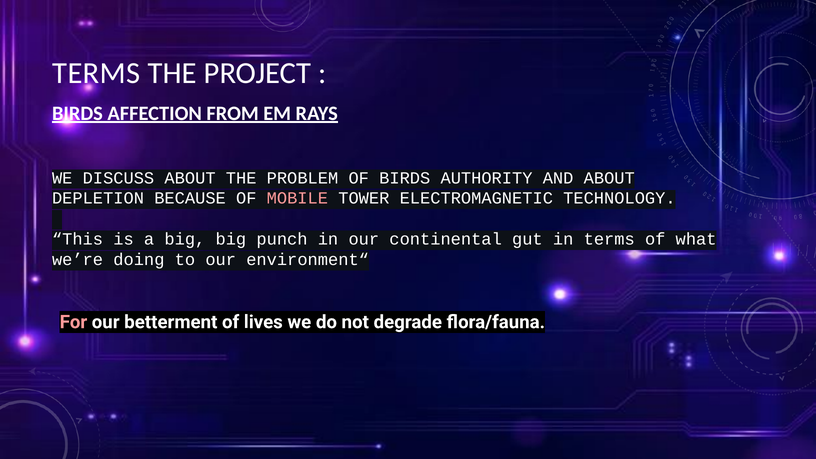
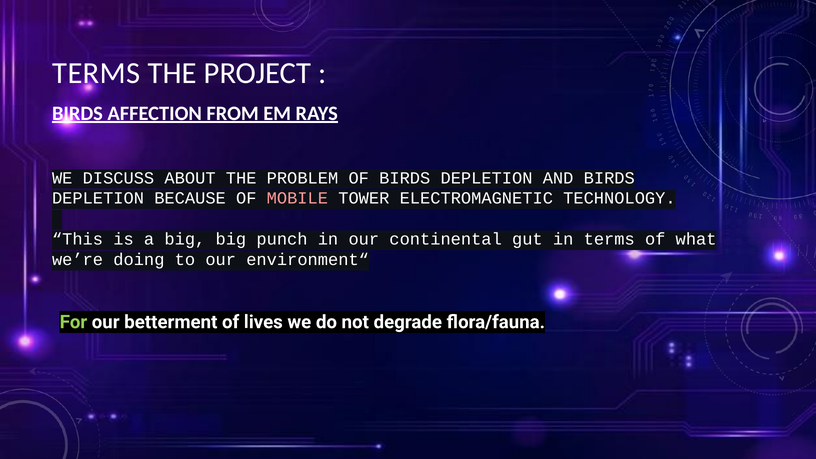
OF BIRDS AUTHORITY: AUTHORITY -> DEPLETION
AND ABOUT: ABOUT -> BIRDS
For colour: pink -> light green
